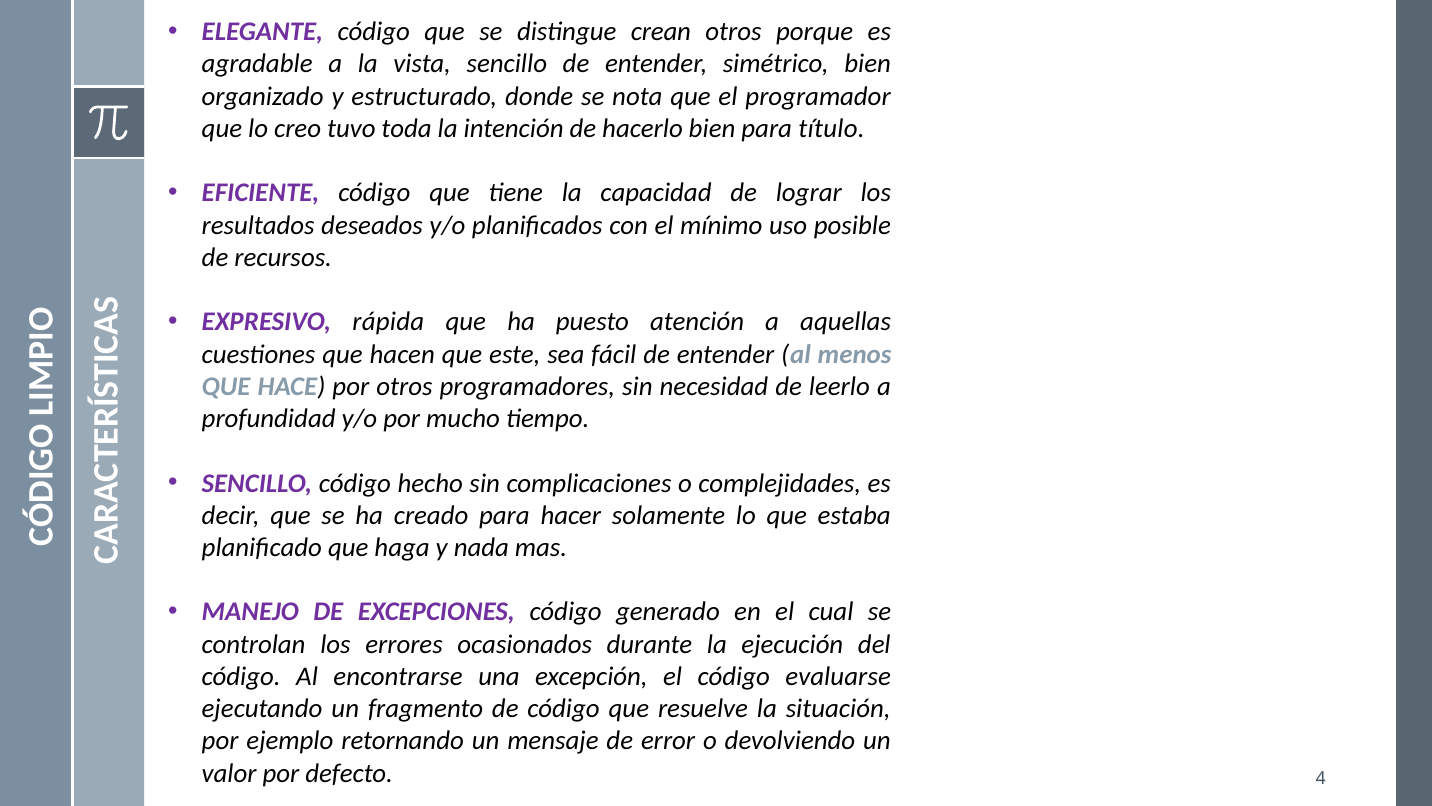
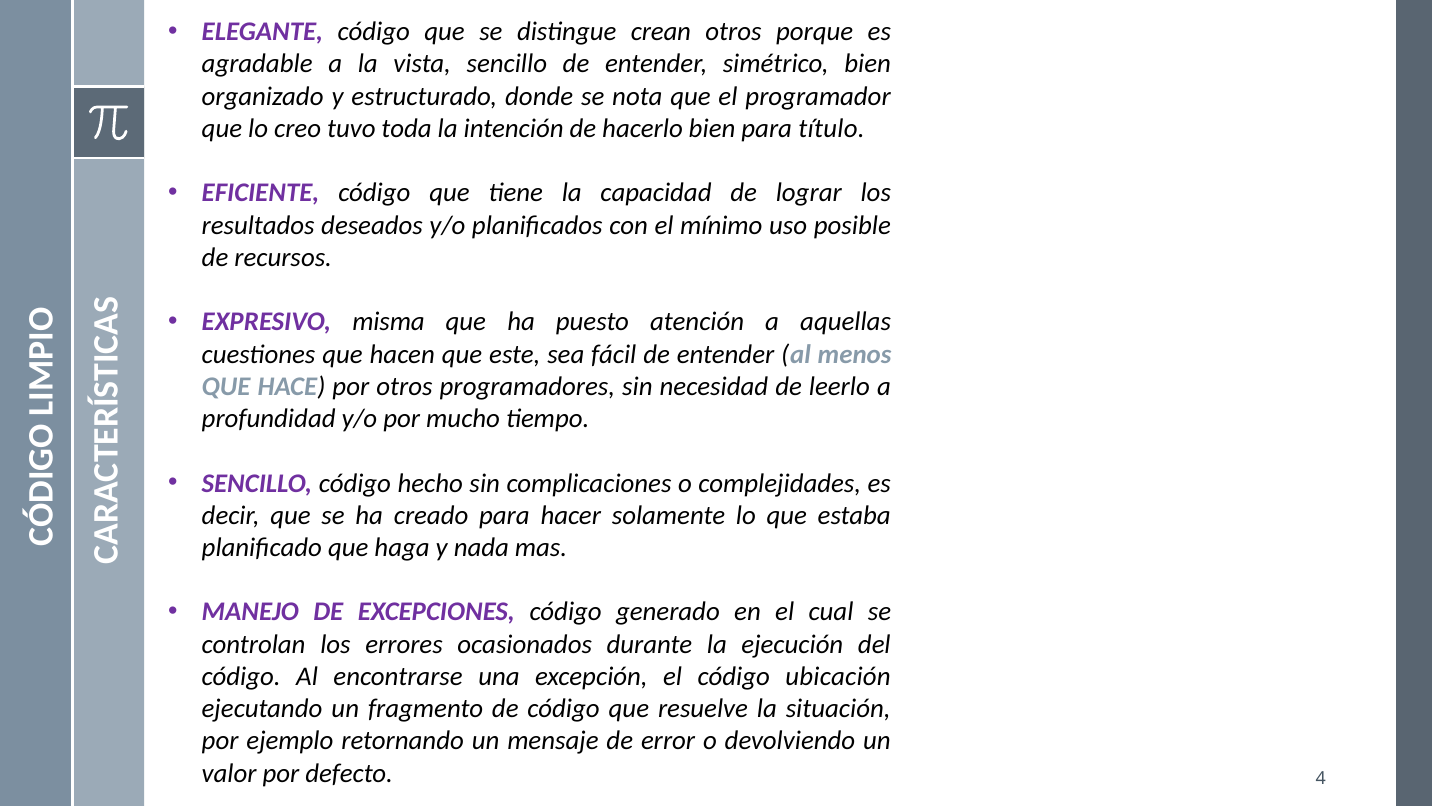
rápida: rápida -> misma
evaluarse: evaluarse -> ubicación
